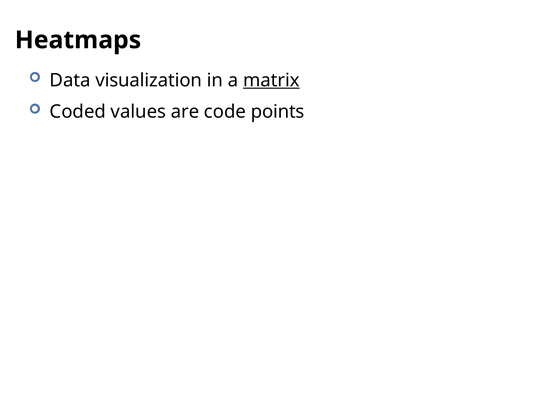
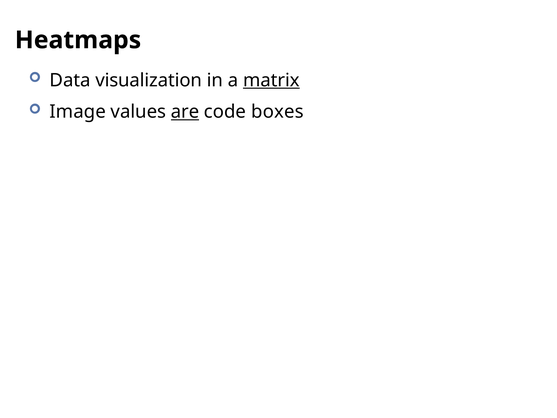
Coded: Coded -> Image
are underline: none -> present
points: points -> boxes
